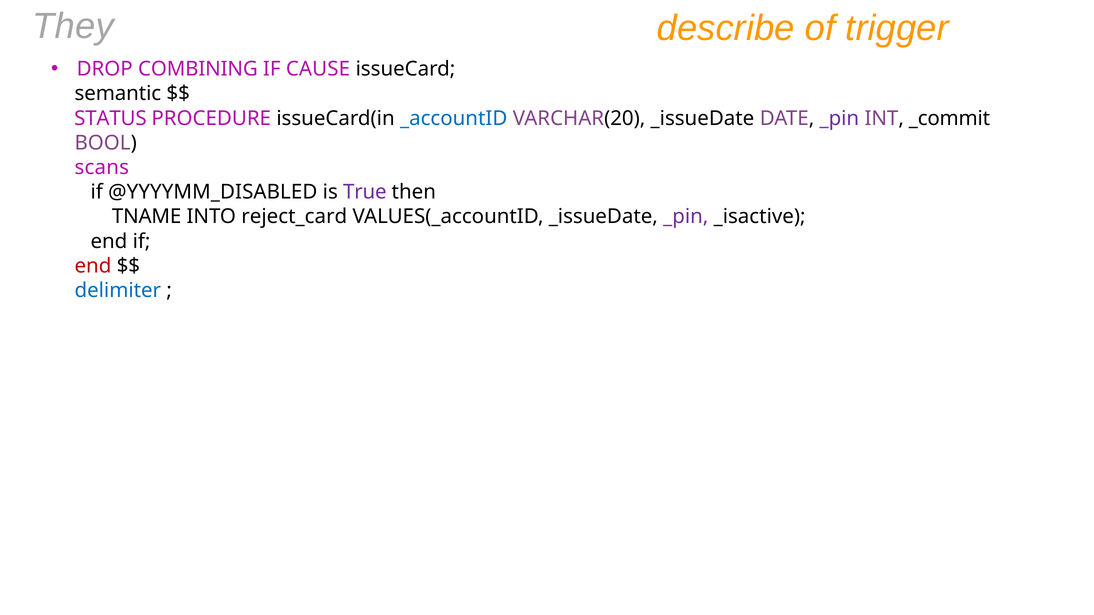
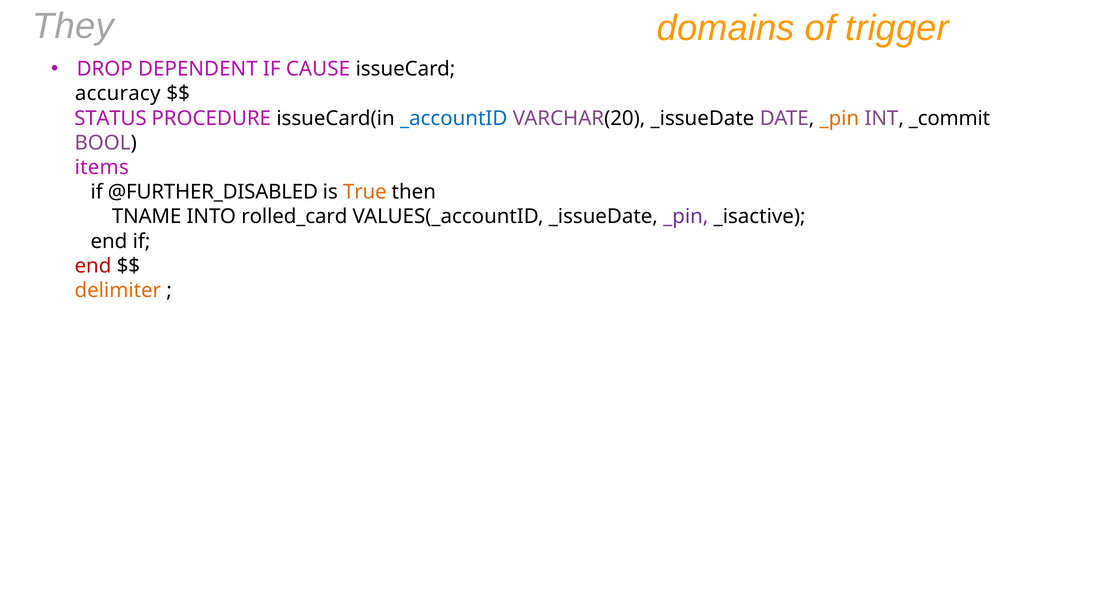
describe: describe -> domains
COMBINING: COMBINING -> DEPENDENT
semantic: semantic -> accuracy
_pin at (839, 118) colour: purple -> orange
scans: scans -> items
@YYYYMM_DISABLED: @YYYYMM_DISABLED -> @FURTHER_DISABLED
True colour: purple -> orange
reject_card: reject_card -> rolled_card
delimiter colour: blue -> orange
